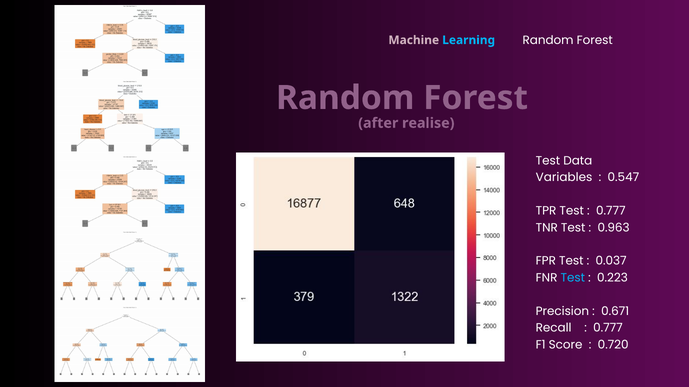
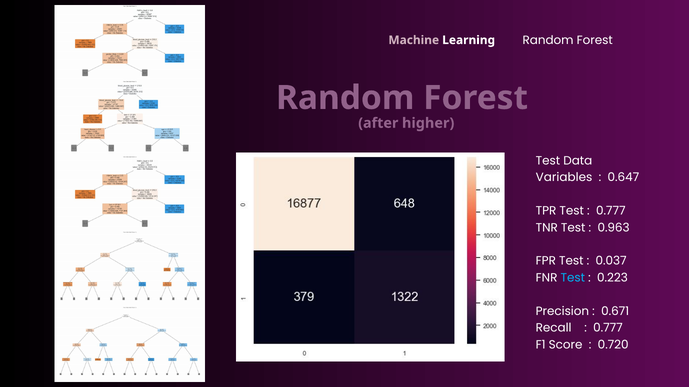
Learning colour: light blue -> white
realise: realise -> higher
0.547: 0.547 -> 0.647
